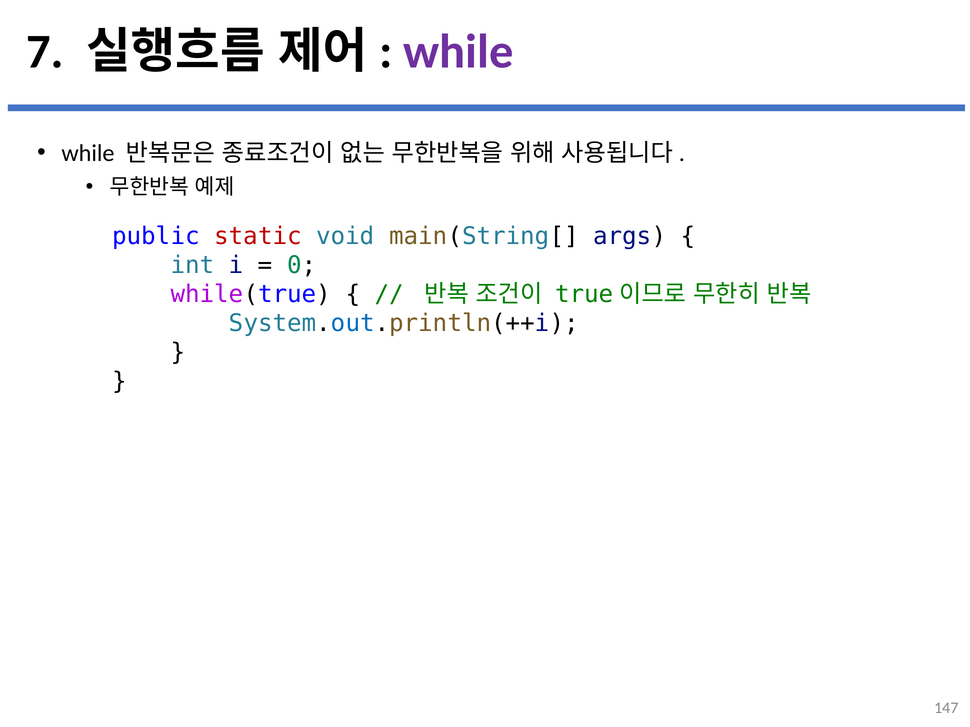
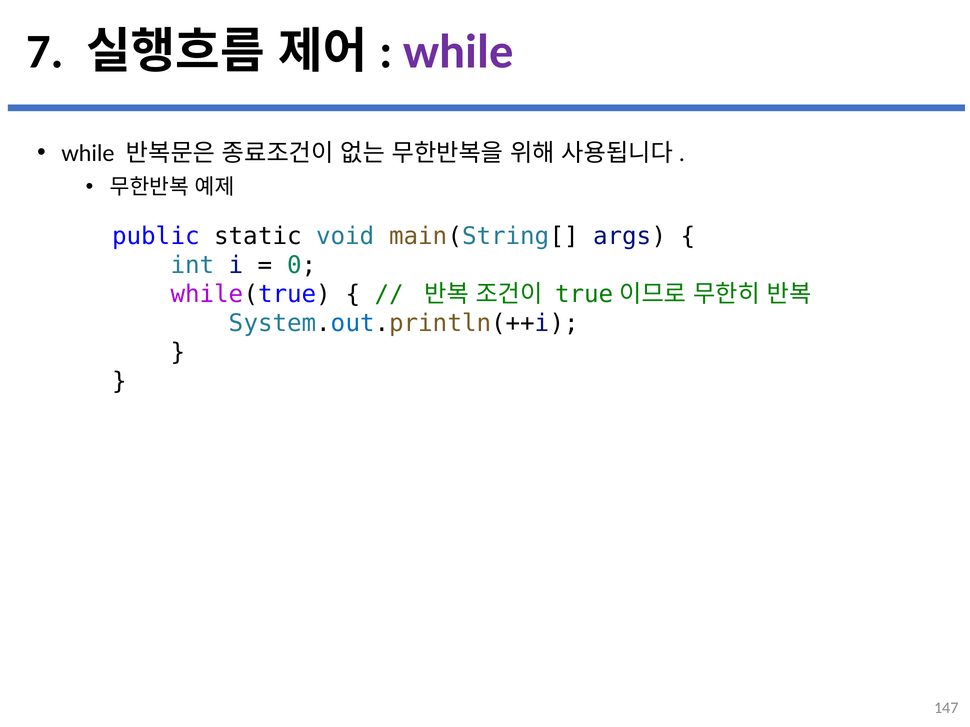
static colour: red -> black
